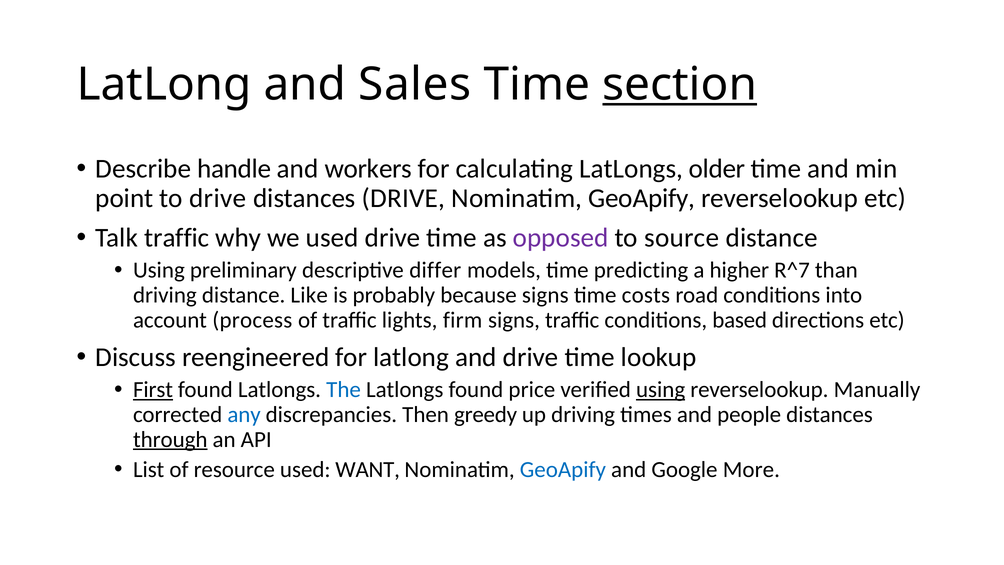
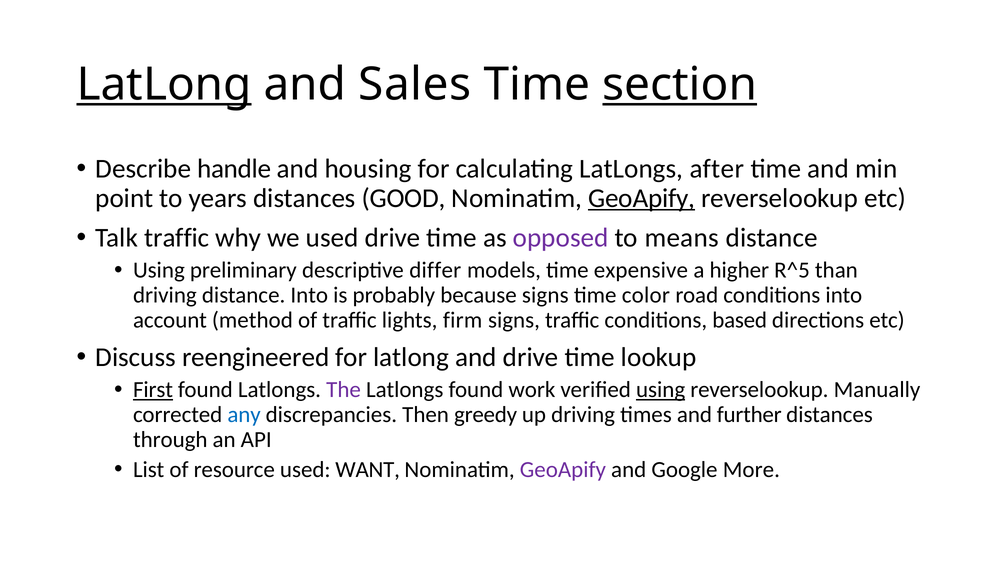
LatLong at (164, 84) underline: none -> present
workers: workers -> housing
older: older -> after
to drive: drive -> years
distances DRIVE: DRIVE -> GOOD
GeoApify at (642, 198) underline: none -> present
source: source -> means
predicting: predicting -> expensive
R^7: R^7 -> R^5
distance Like: Like -> Into
costs: costs -> color
process: process -> method
The colour: blue -> purple
price: price -> work
people: people -> further
through underline: present -> none
GeoApify at (563, 469) colour: blue -> purple
